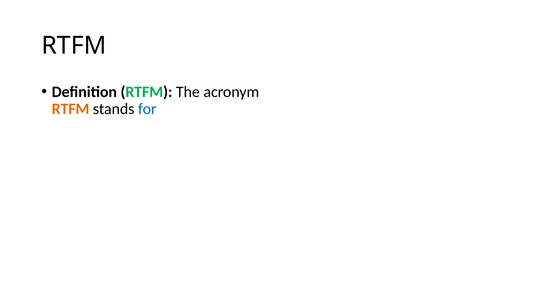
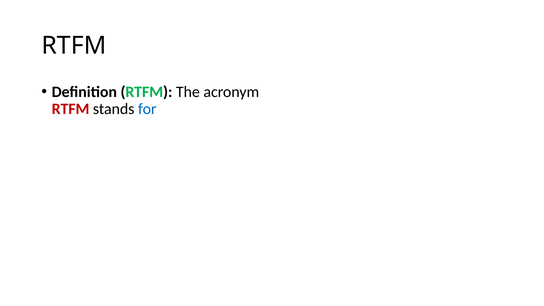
RTFM at (71, 109) colour: orange -> red
